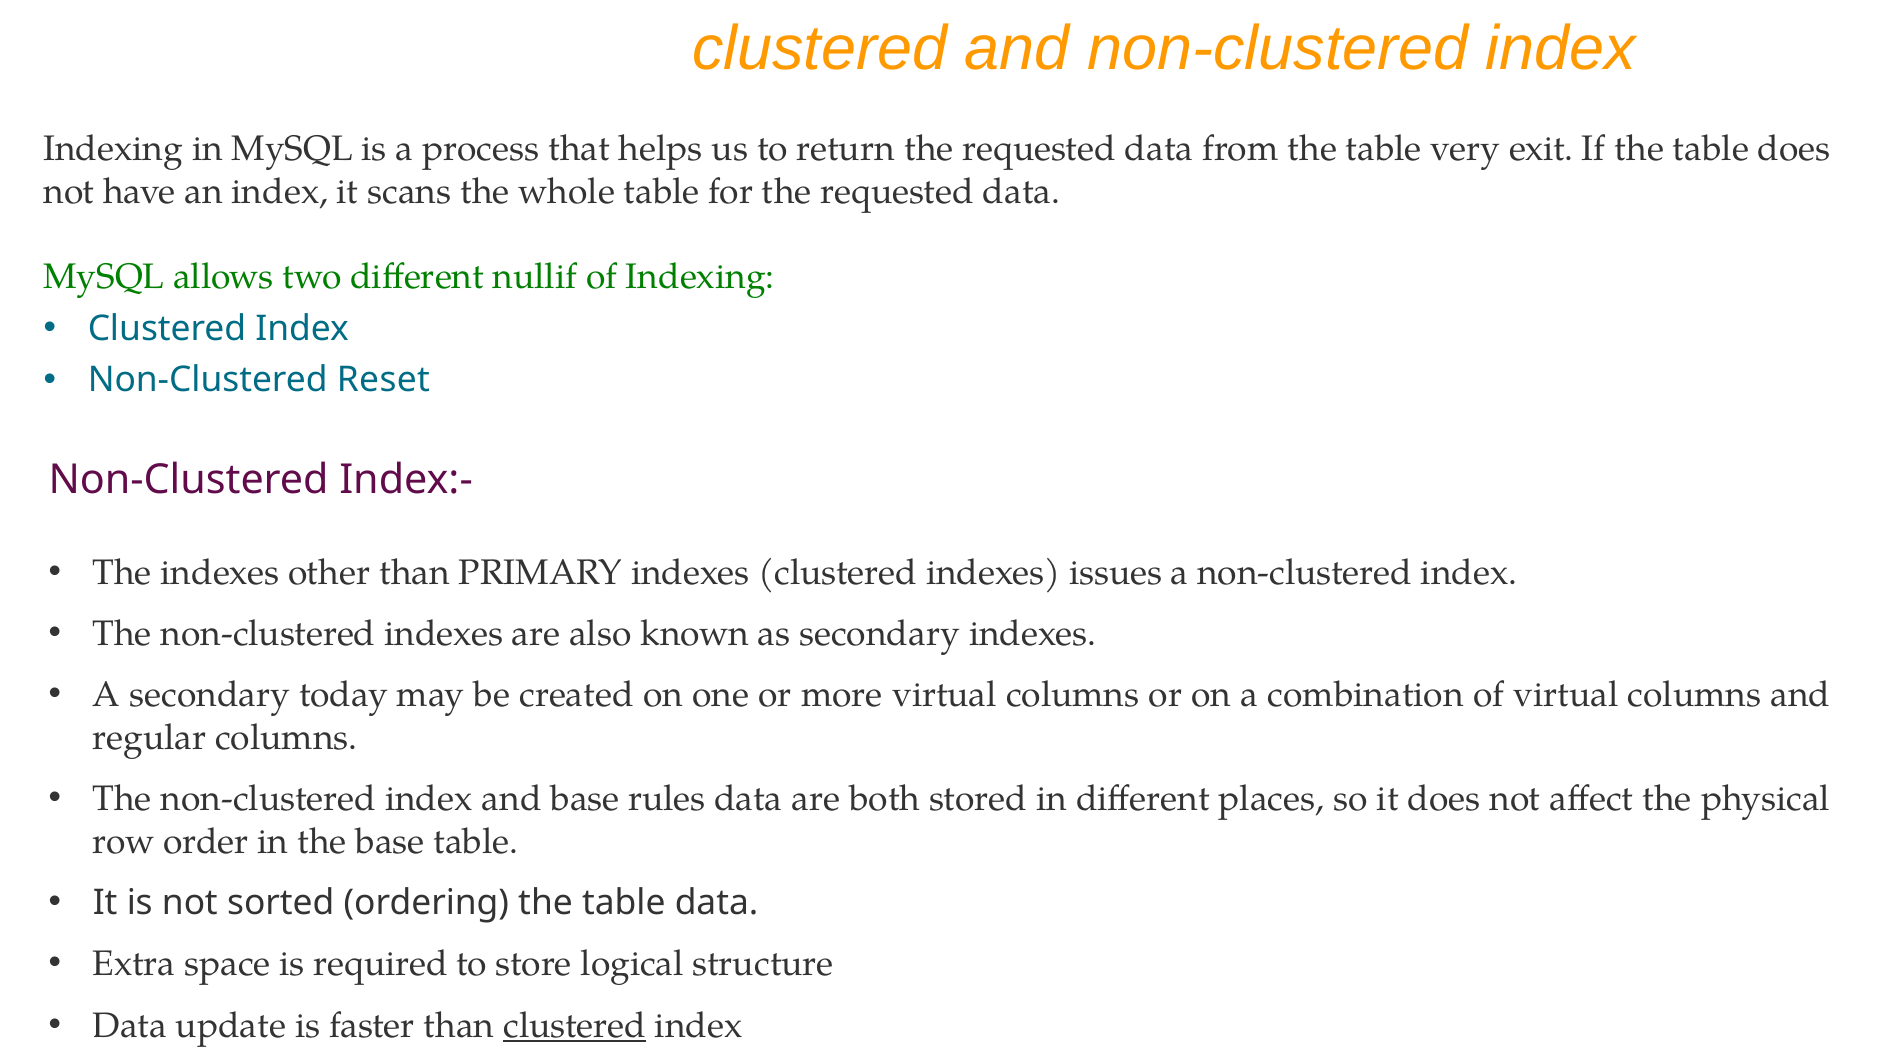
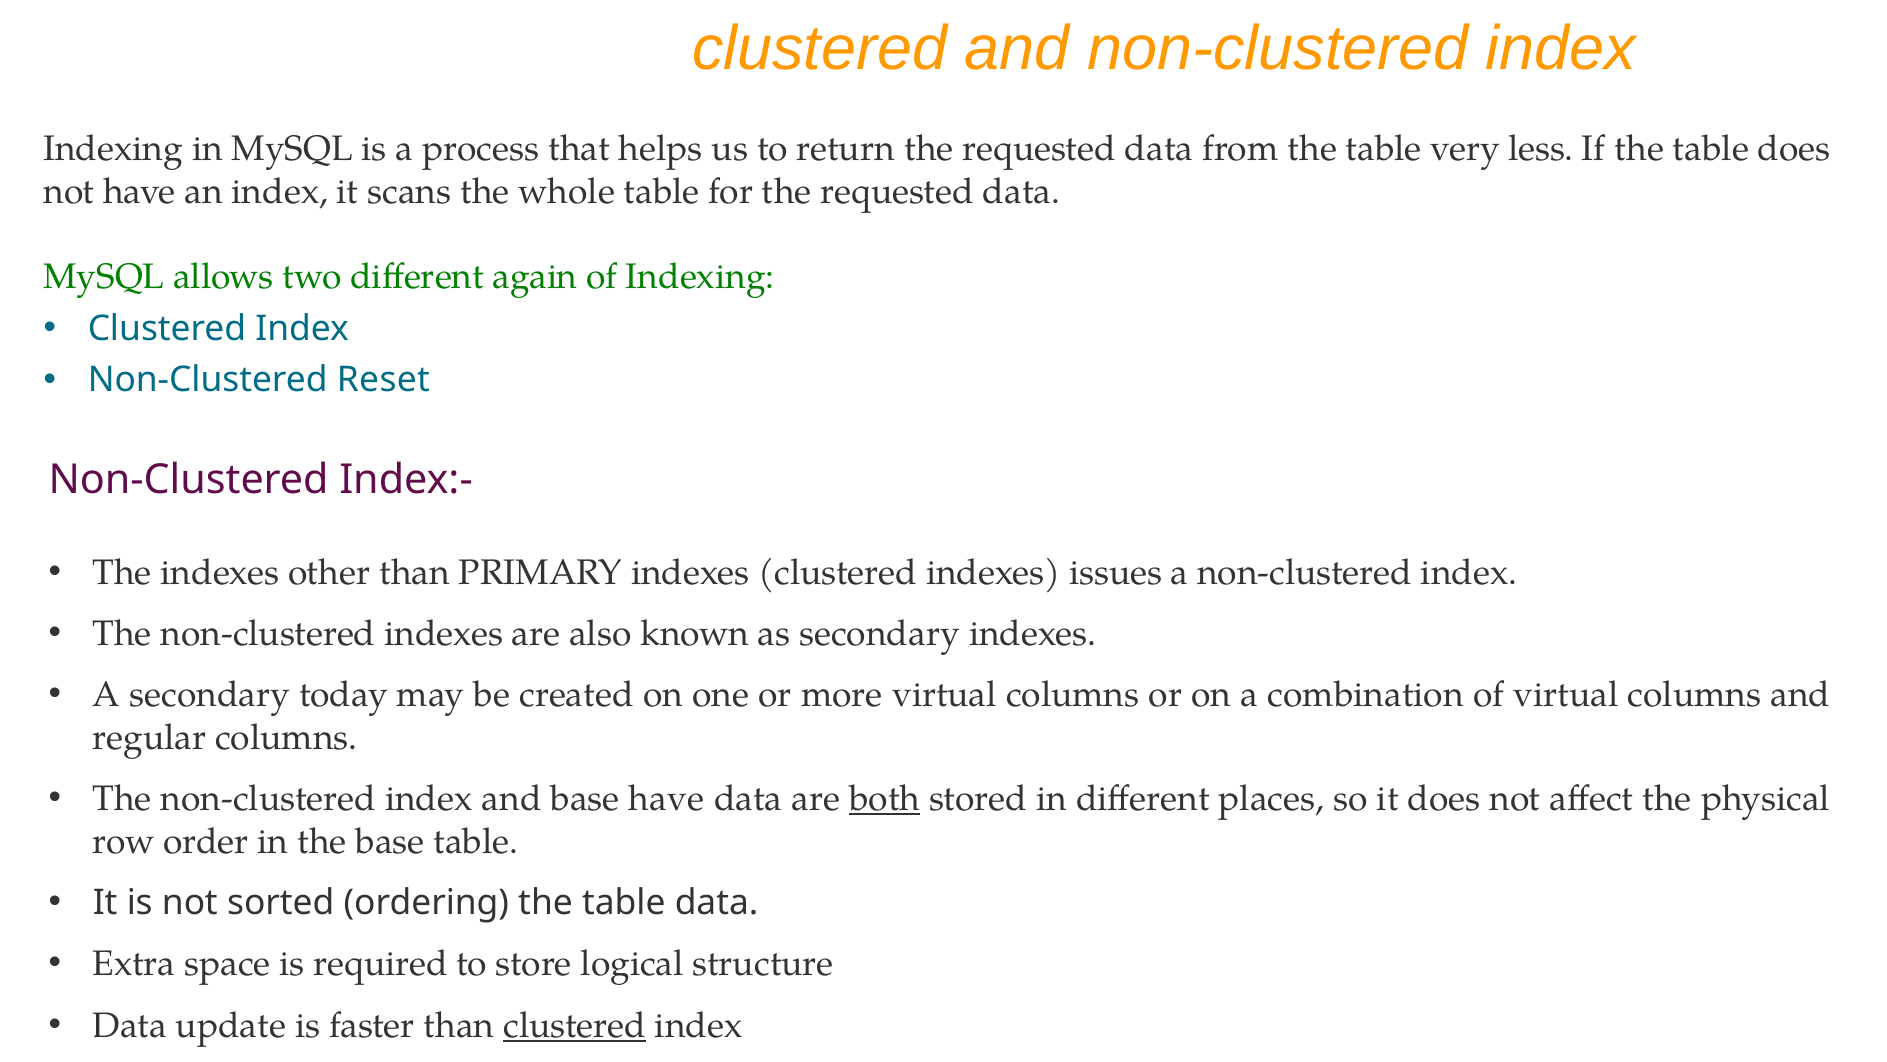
exit: exit -> less
nullif: nullif -> again
base rules: rules -> have
both underline: none -> present
